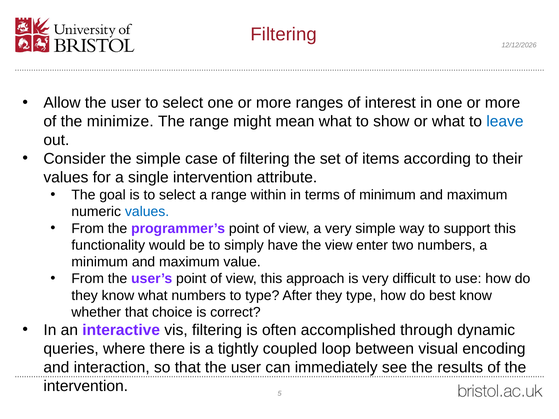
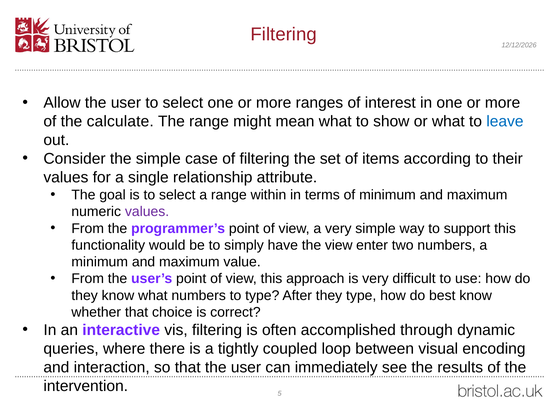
minimize: minimize -> calculate
single intervention: intervention -> relationship
values at (147, 212) colour: blue -> purple
